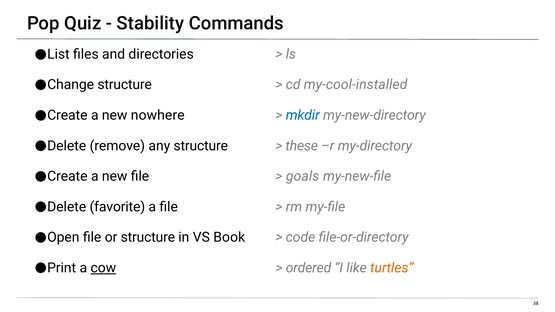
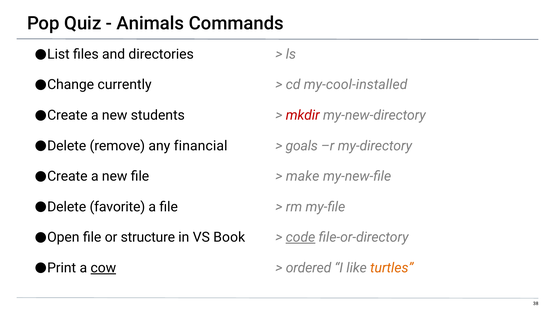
Stability: Stability -> Animals
structure at (125, 85): structure -> currently
nowhere: nowhere -> students
mkdir colour: blue -> red
any structure: structure -> financial
these: these -> goals
goals: goals -> make
code underline: none -> present
